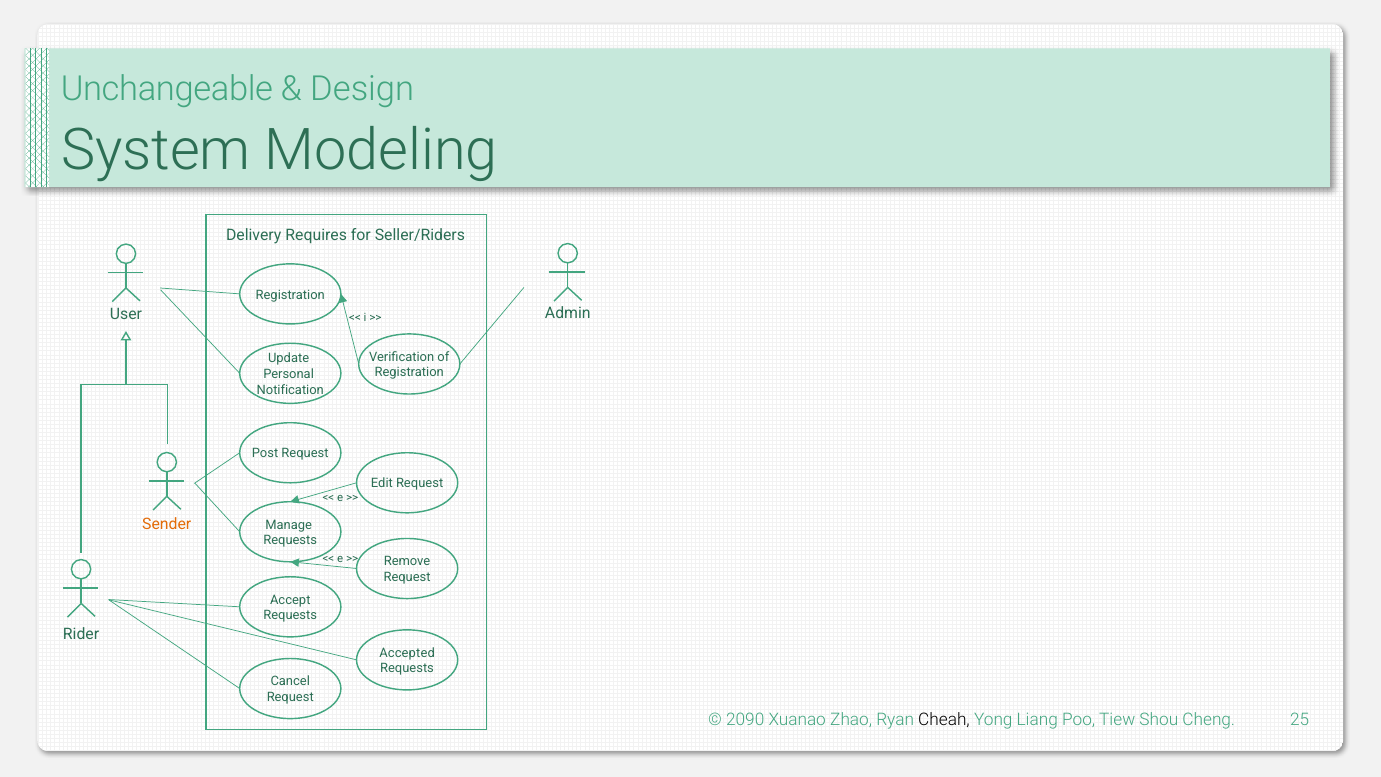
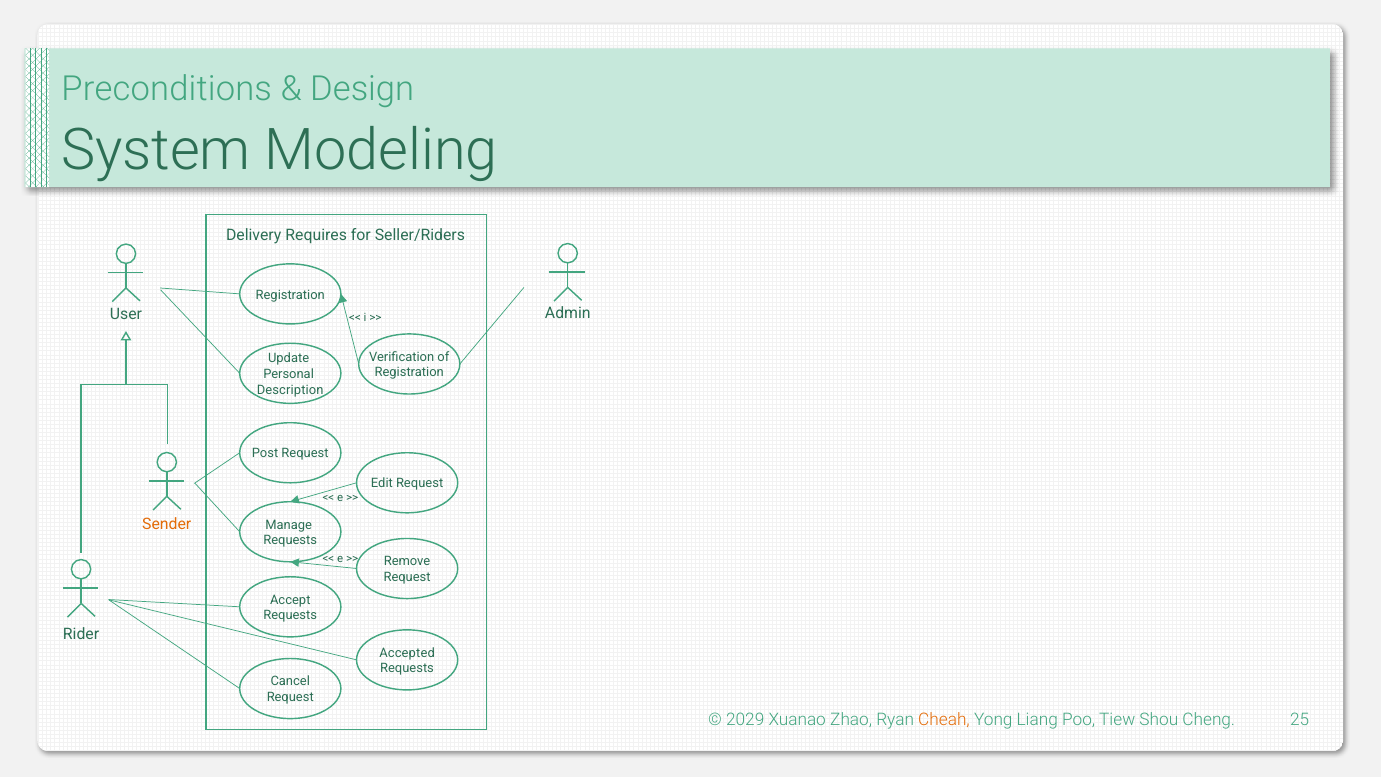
Unchangeable: Unchangeable -> Preconditions
Notification: Notification -> Description
2090: 2090 -> 2029
Cheah colour: black -> orange
